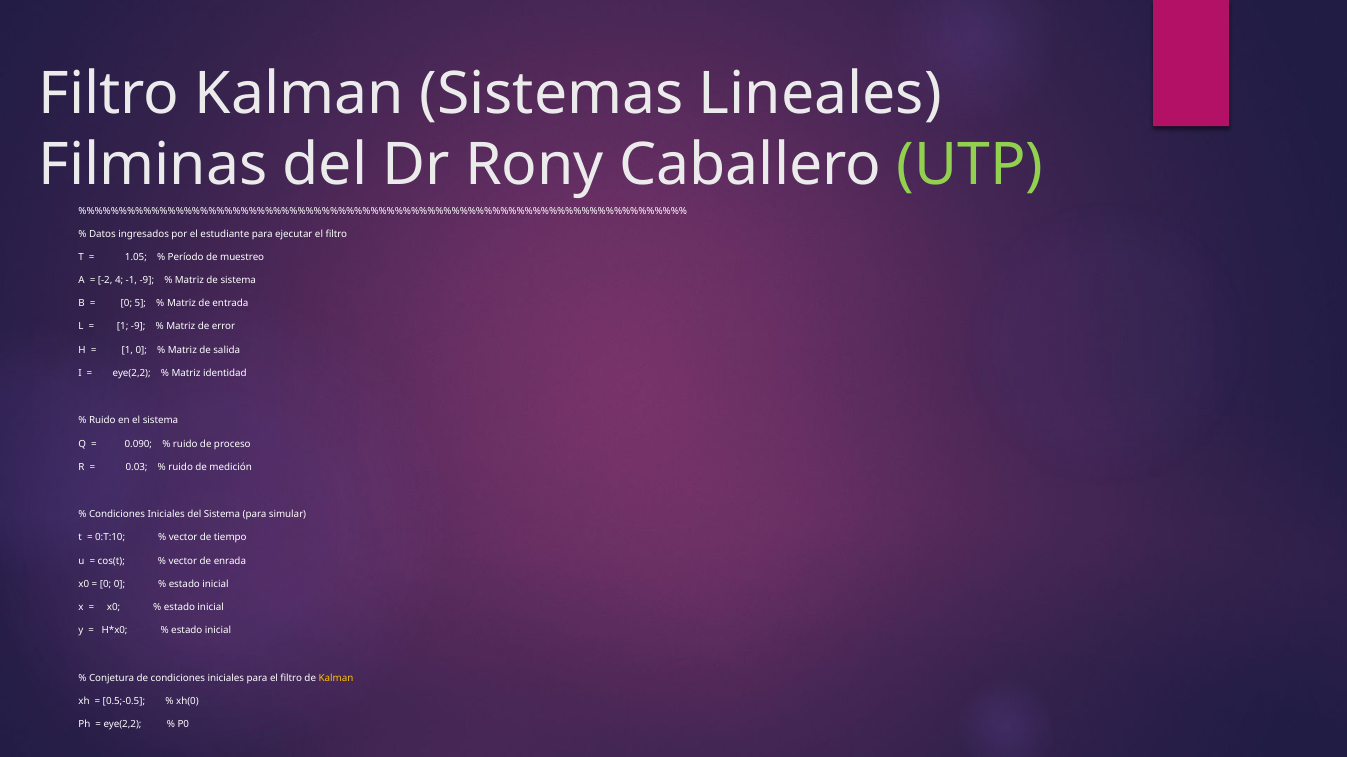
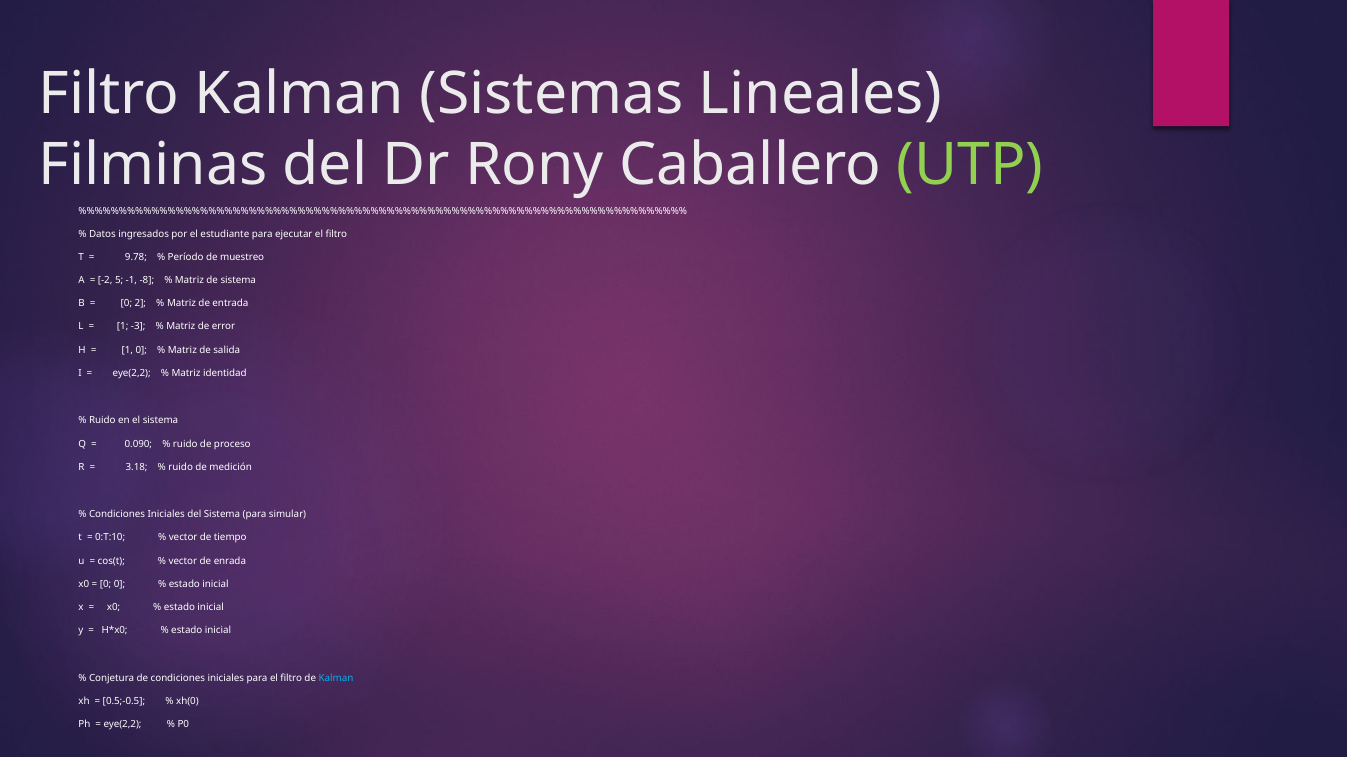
1.05: 1.05 -> 9.78
4: 4 -> 5
-1 -9: -9 -> -8
5: 5 -> 2
1 -9: -9 -> -3
0.03: 0.03 -> 3.18
Kalman at (336, 678) colour: yellow -> light blue
